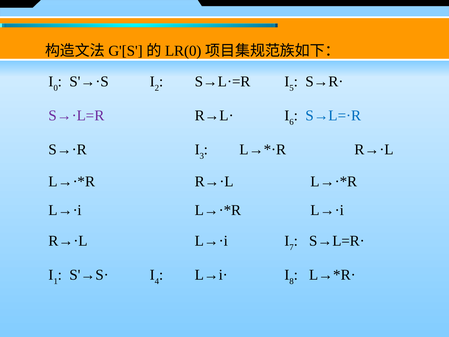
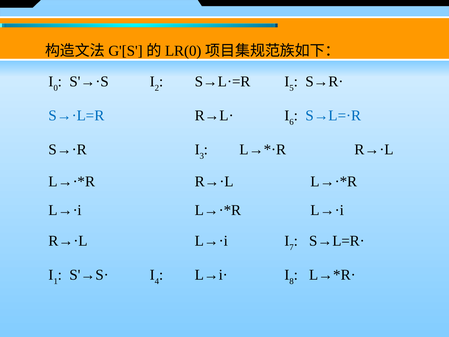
S→·L=R colour: purple -> blue
